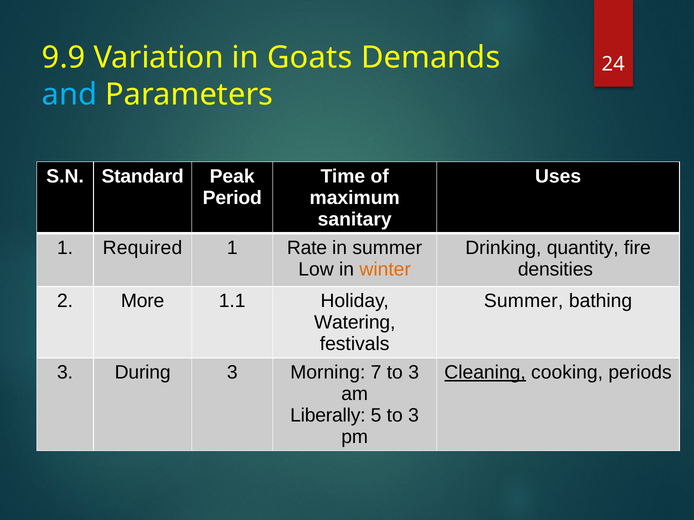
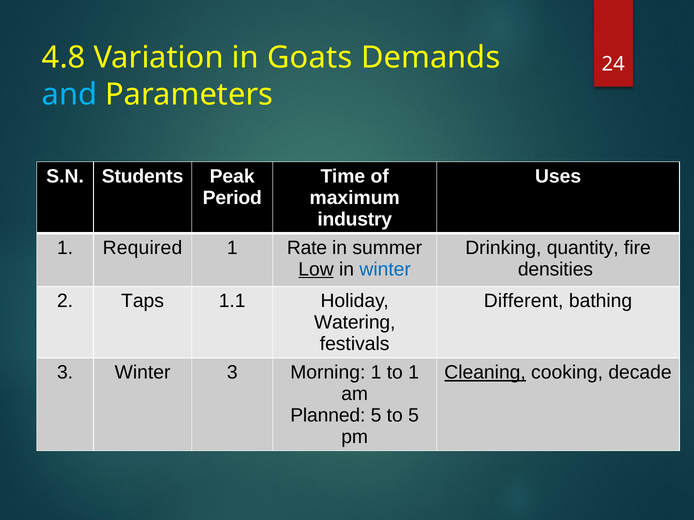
9.9: 9.9 -> 4.8
Standard: Standard -> Students
sanitary: sanitary -> industry
Low underline: none -> present
winter at (385, 269) colour: orange -> blue
More: More -> Taps
Summer at (524, 301): Summer -> Different
3 During: During -> Winter
Morning 7: 7 -> 1
3 at (414, 373): 3 -> 1
periods: periods -> decade
Liberally: Liberally -> Planned
5 to 3: 3 -> 5
